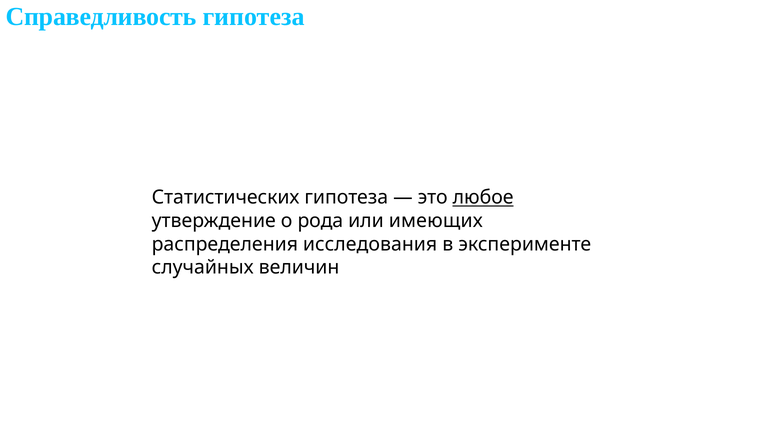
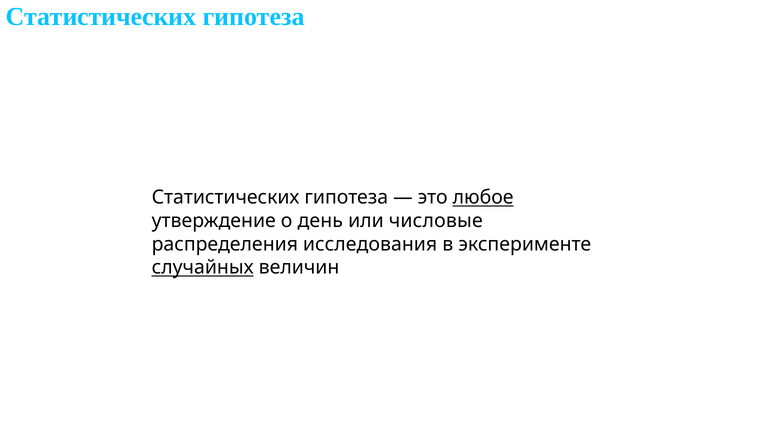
Справедливость at (101, 17): Справедливость -> Статистических
рода: рода -> день
имеющих: имеющих -> числовые
случайных underline: none -> present
